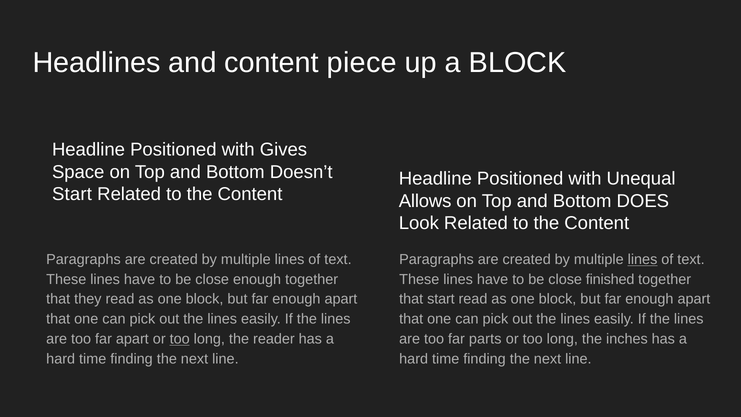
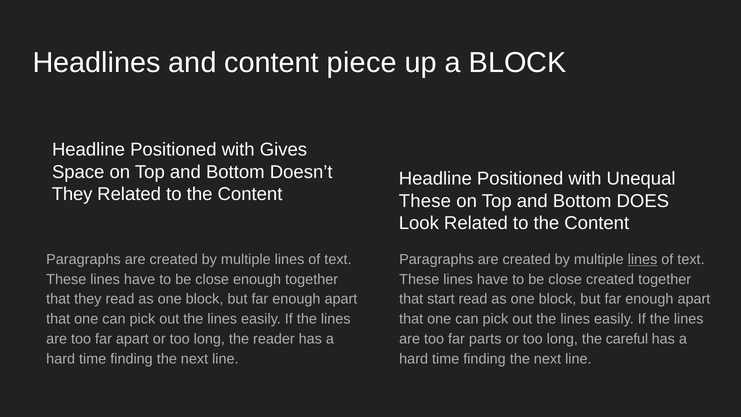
Start at (72, 194): Start -> They
Allows at (425, 201): Allows -> These
close finished: finished -> created
too at (180, 339) underline: present -> none
inches: inches -> careful
